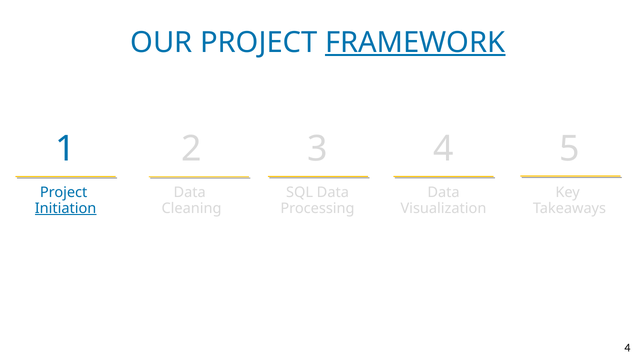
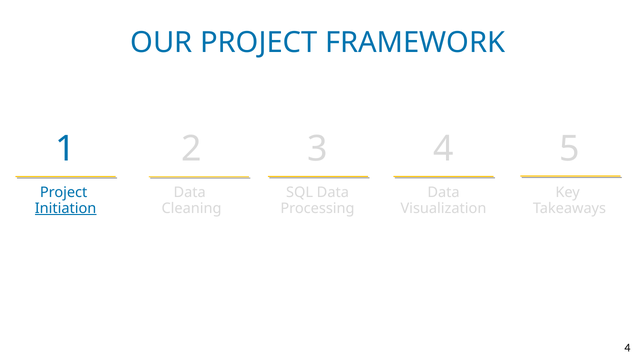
FRAMEWORK underline: present -> none
